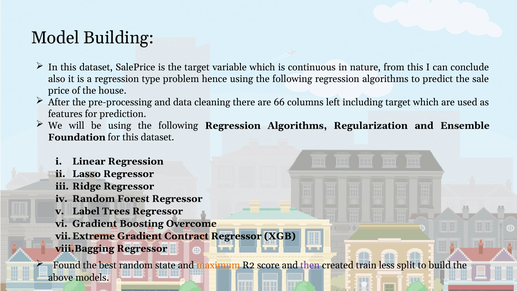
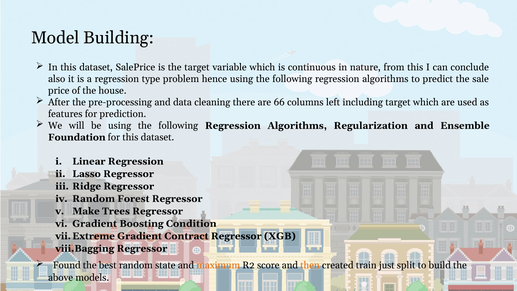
Label: Label -> Make
Overcome: Overcome -> Condition
then colour: purple -> orange
less: less -> just
